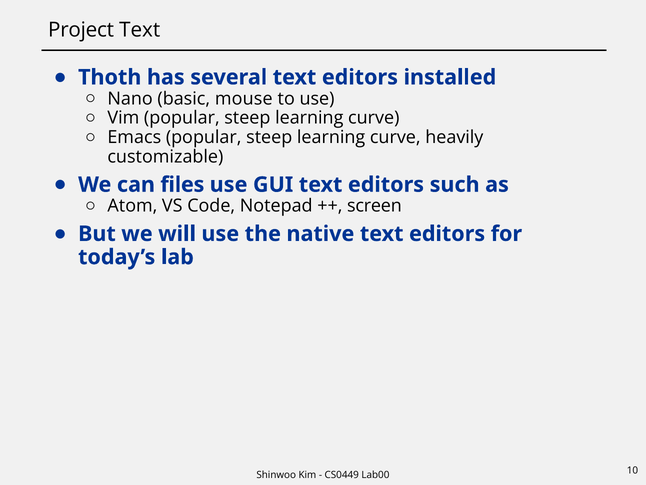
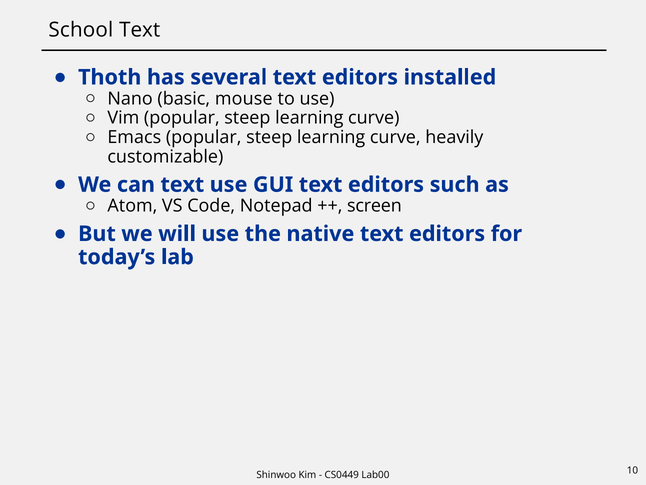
Project: Project -> School
can files: files -> text
